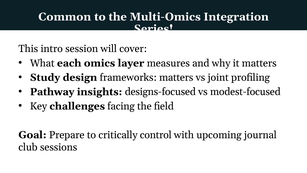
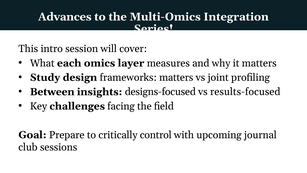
Common: Common -> Advances
Pathway: Pathway -> Between
modest-focused: modest-focused -> results-focused
